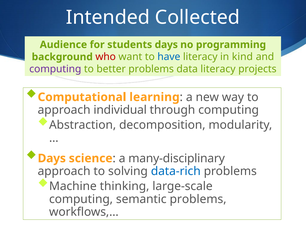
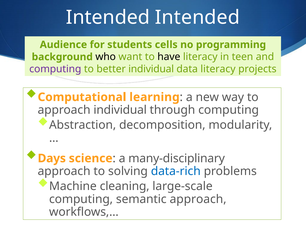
Intended Collected: Collected -> Intended
students days: days -> cells
who colour: red -> black
have colour: blue -> black
kind: kind -> teen
better problems: problems -> individual
thinking: thinking -> cleaning
semantic problems: problems -> approach
